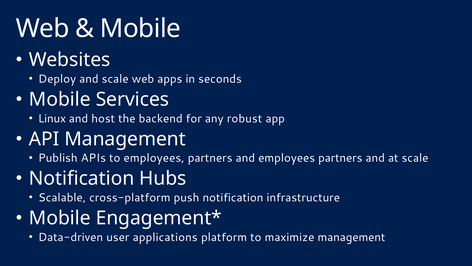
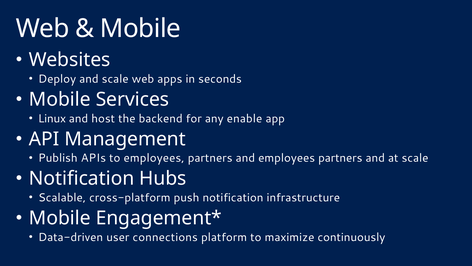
robust: robust -> enable
applications: applications -> connections
maximize management: management -> continuously
